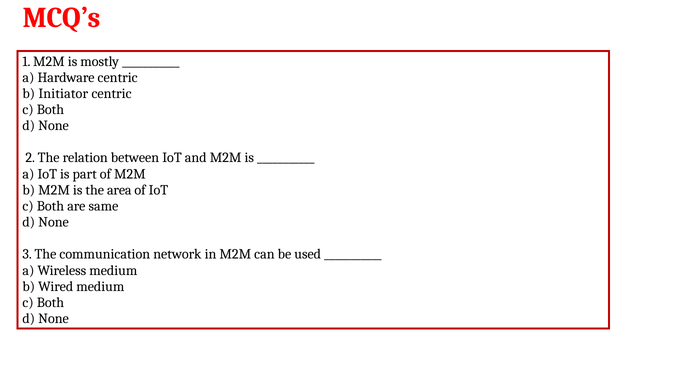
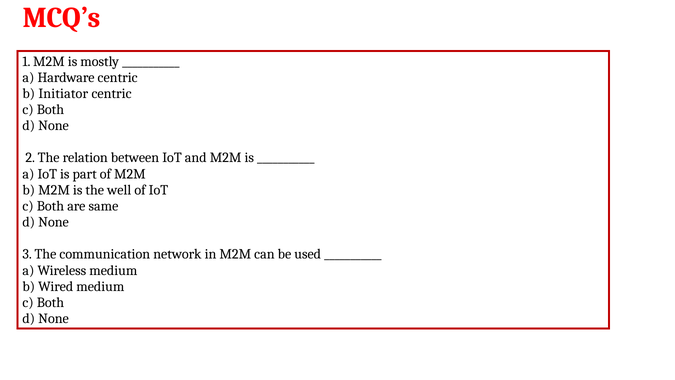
area: area -> well
